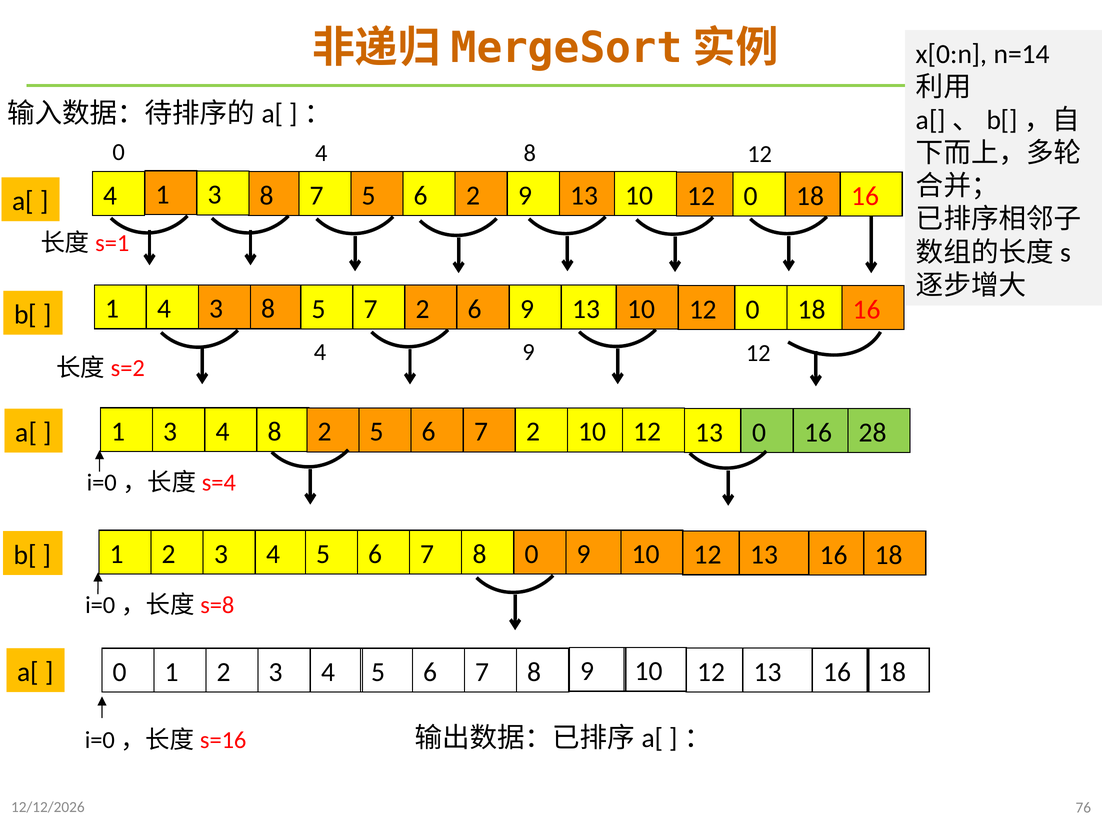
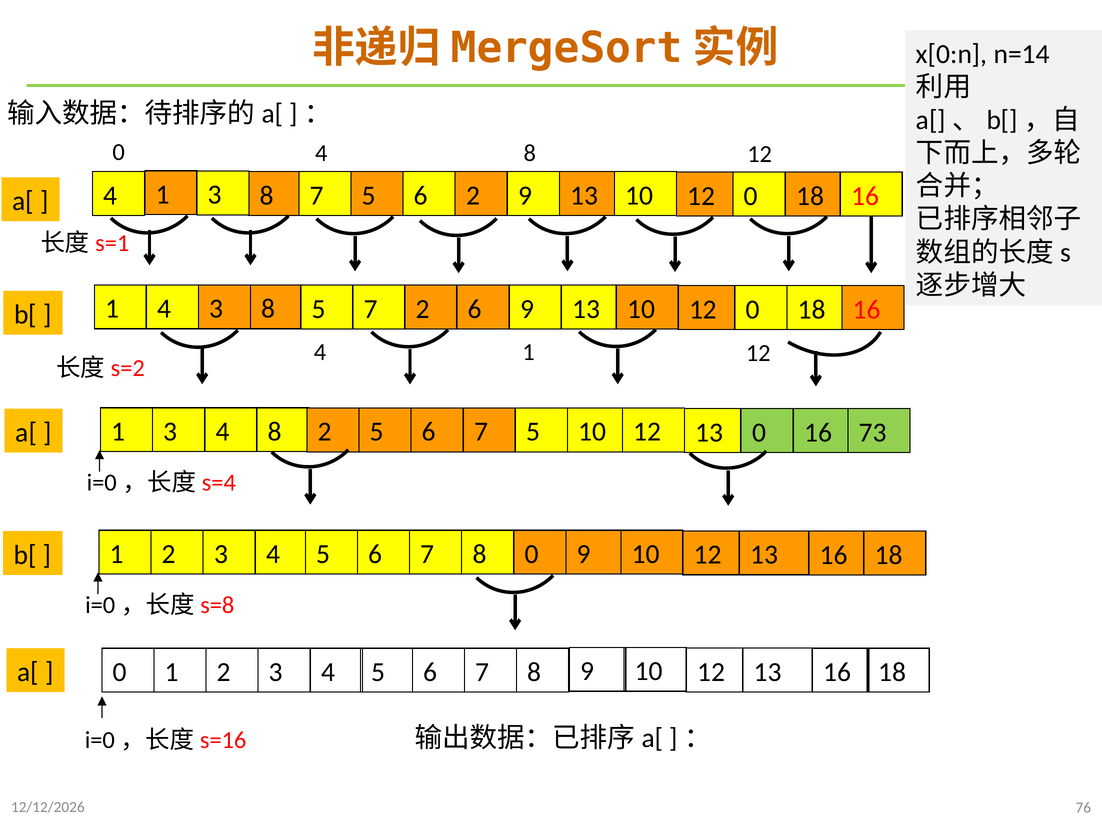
4 9: 9 -> 1
6 7 2: 2 -> 5
28: 28 -> 73
